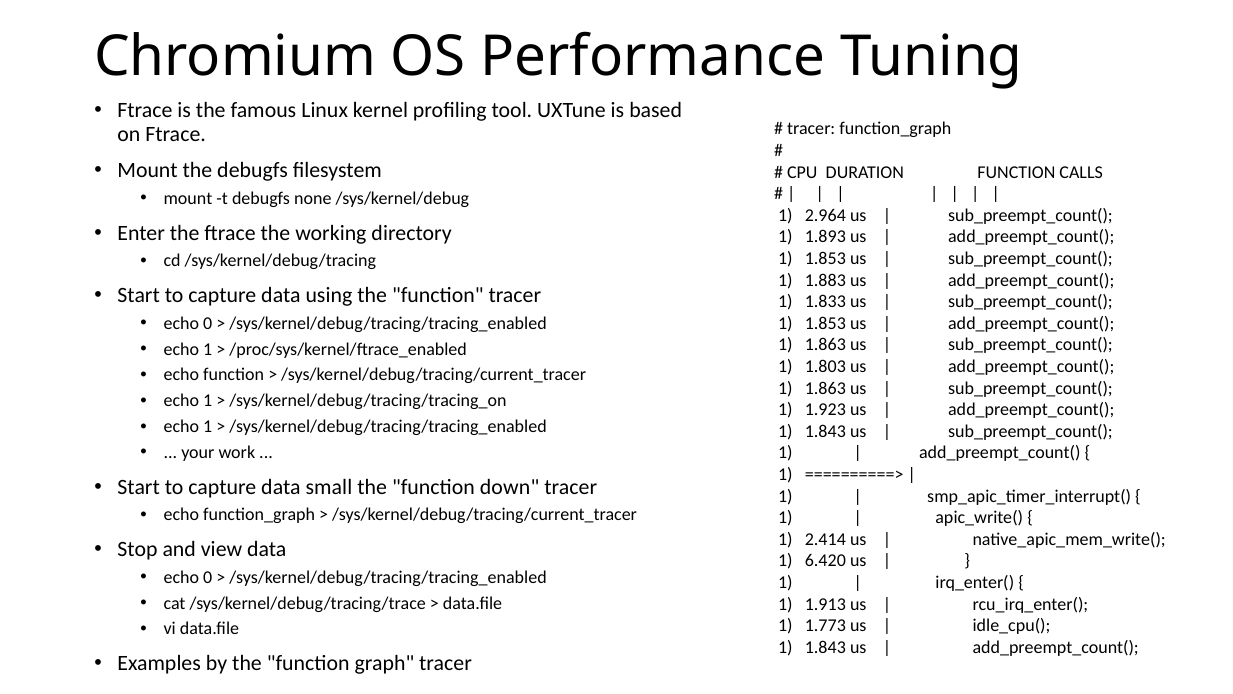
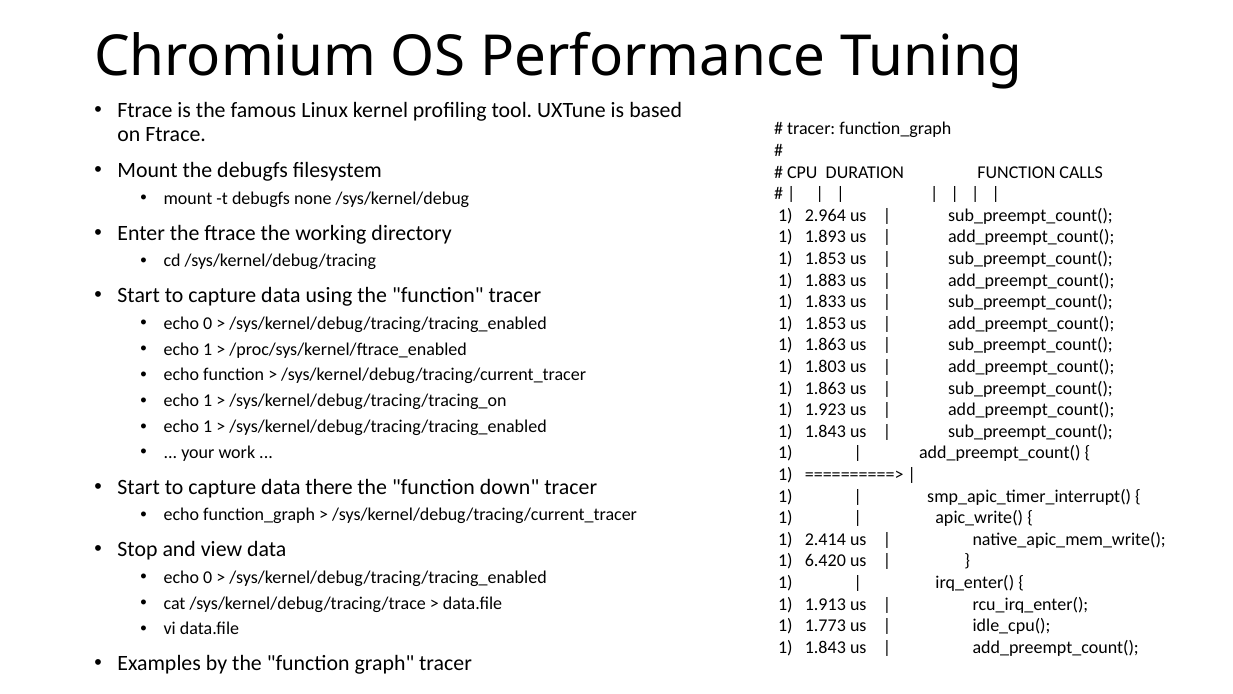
small: small -> there
